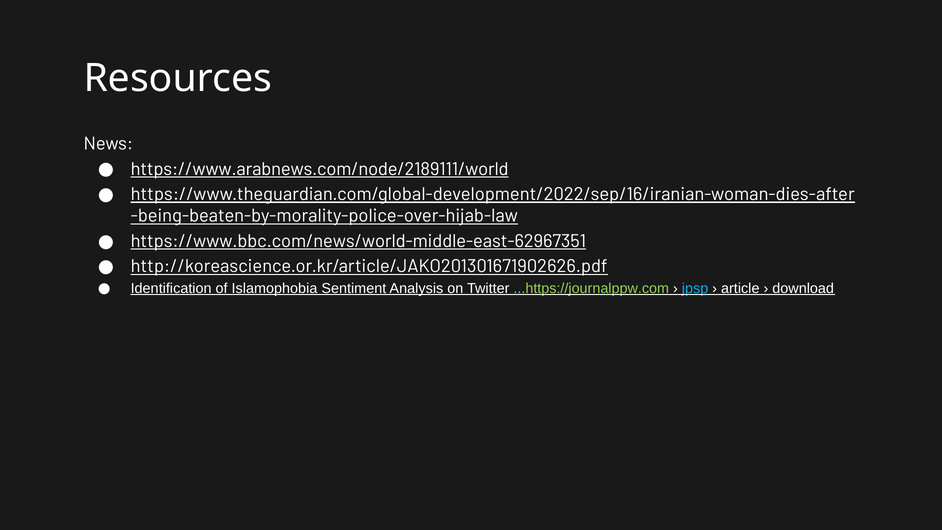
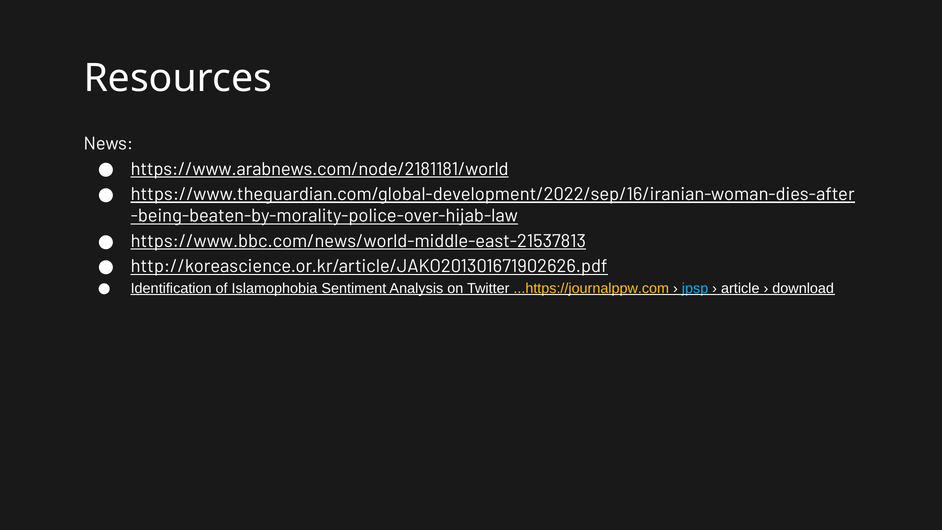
https://www.arabnews.com/node/2189111/world: https://www.arabnews.com/node/2189111/world -> https://www.arabnews.com/node/2181181/world
https://www.bbc.com/news/world-middle-east-62967351: https://www.bbc.com/news/world-middle-east-62967351 -> https://www.bbc.com/news/world-middle-east-21537813
...https://journalppw.com colour: light green -> yellow
